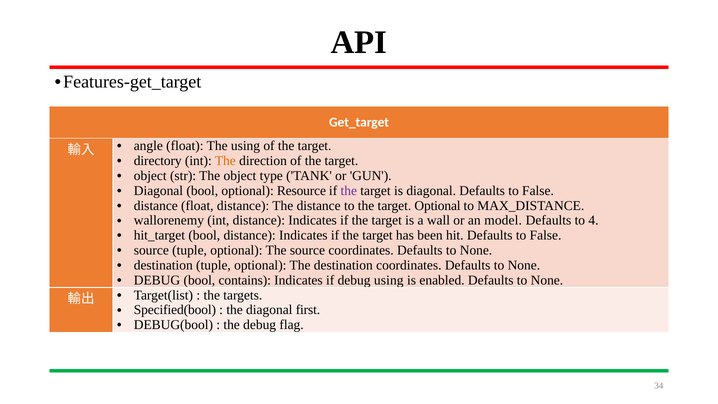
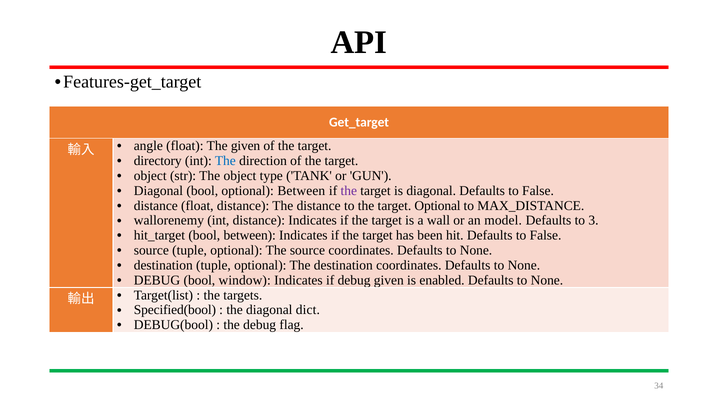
The using: using -> given
The at (225, 161) colour: orange -> blue
optional Resource: Resource -> Between
4: 4 -> 3
bool distance: distance -> between
contains: contains -> window
debug using: using -> given
first: first -> dict
